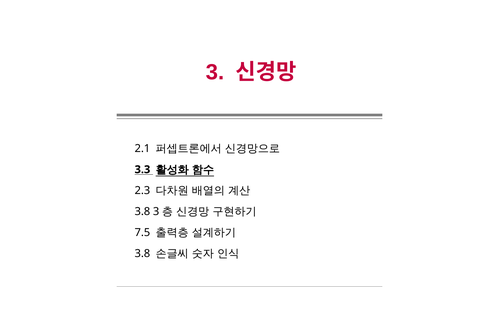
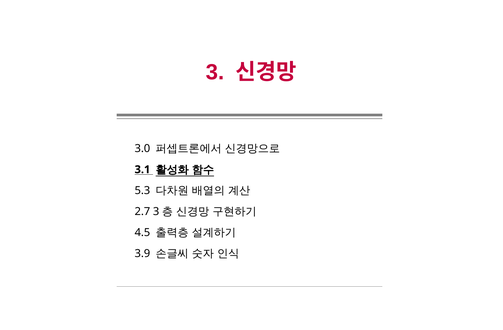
2.1: 2.1 -> 3.0
3.3: 3.3 -> 3.1
2.3: 2.3 -> 5.3
3.8 at (142, 212): 3.8 -> 2.7
7.5: 7.5 -> 4.5
3.8 at (142, 254): 3.8 -> 3.9
